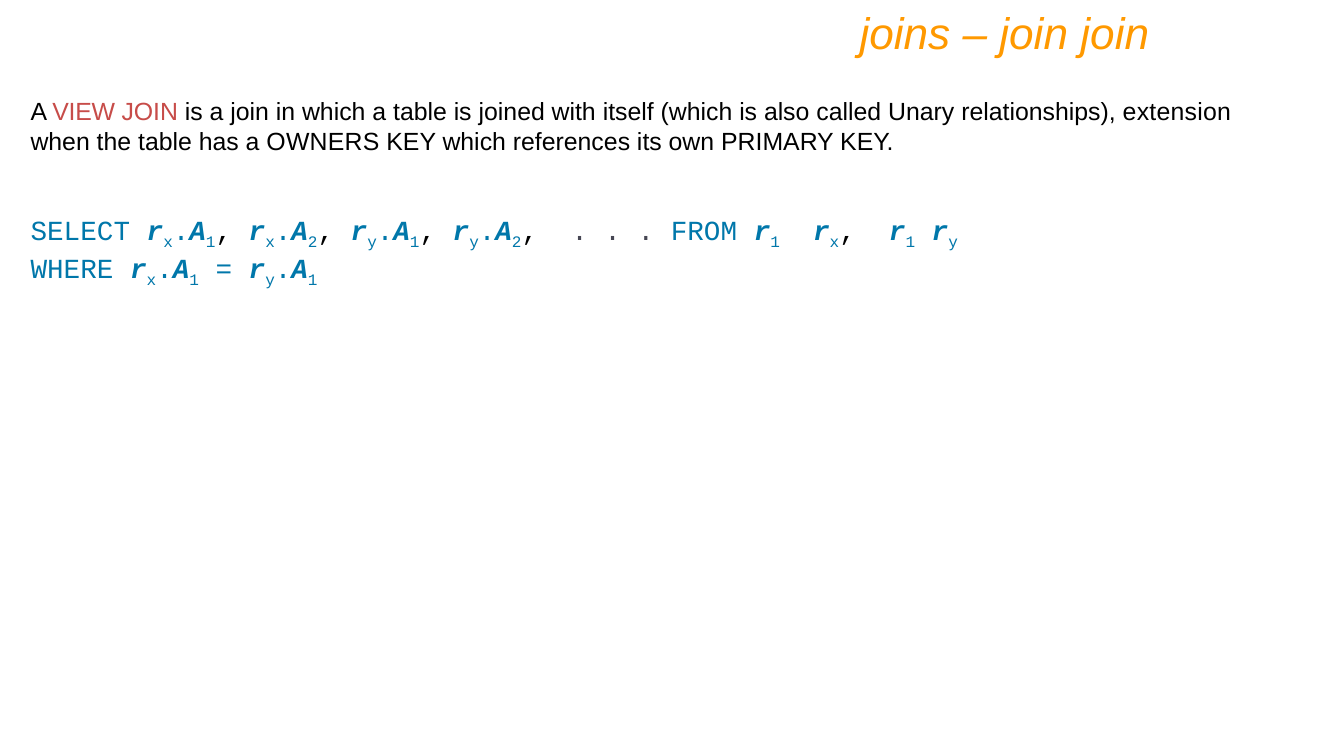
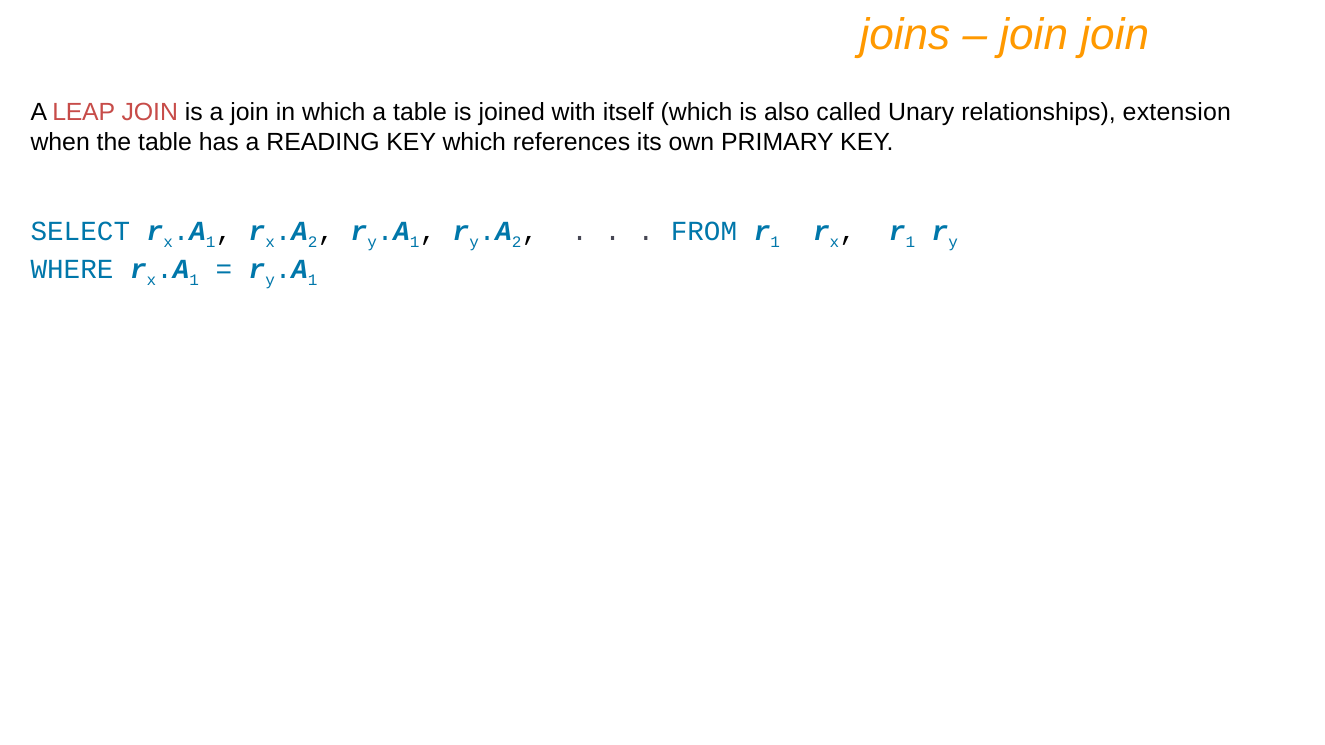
VIEW: VIEW -> LEAP
OWNERS: OWNERS -> READING
